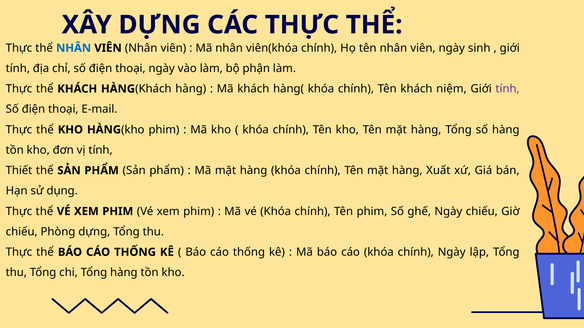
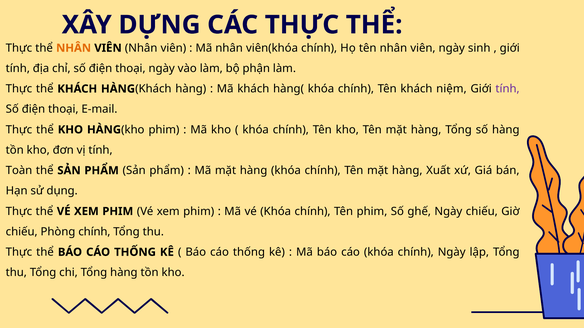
NHÂN at (74, 48) colour: blue -> orange
Thiết: Thiết -> Toàn
Phòng dựng: dựng -> chính
